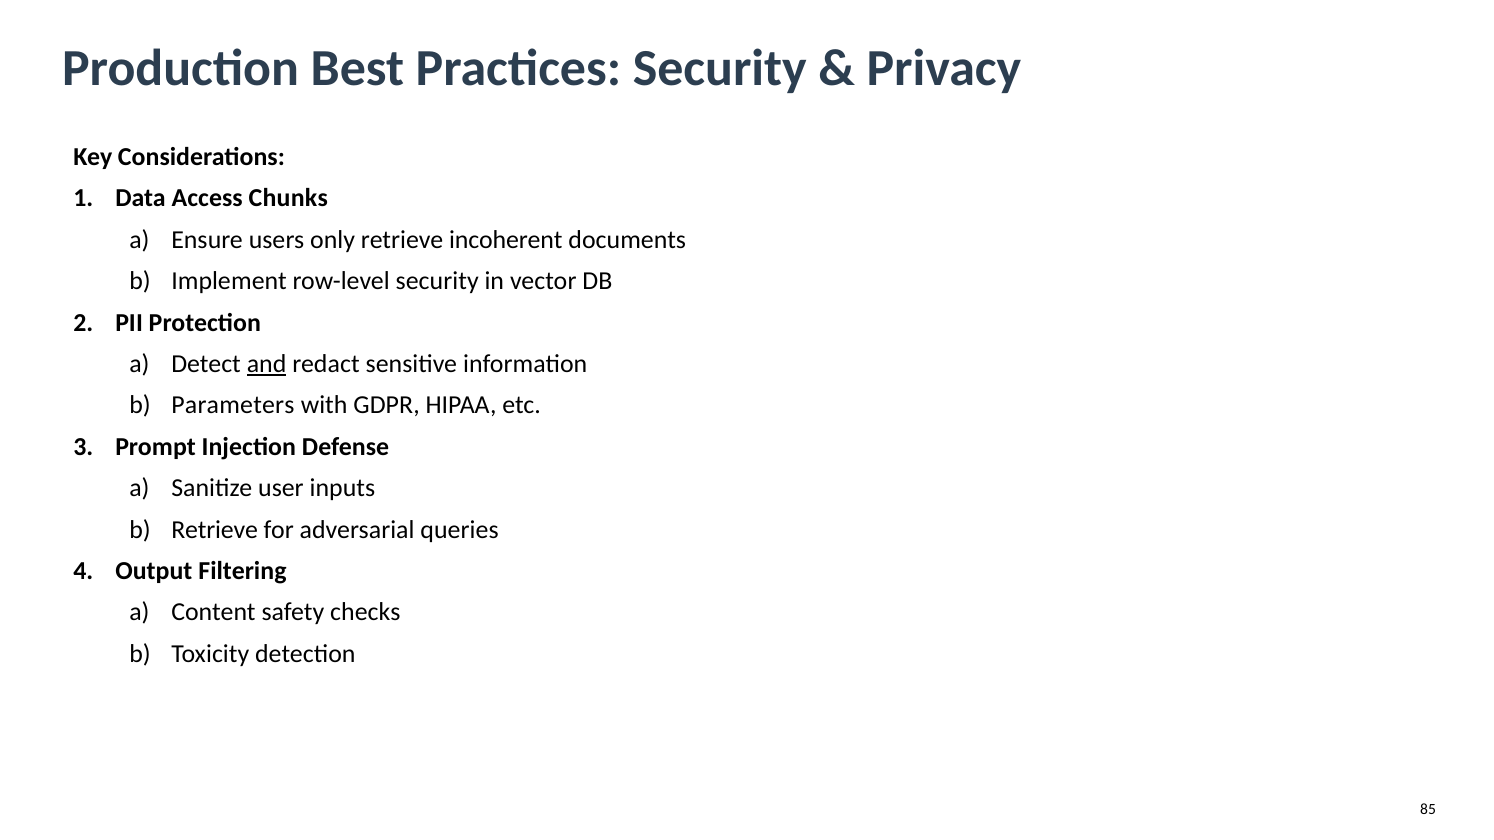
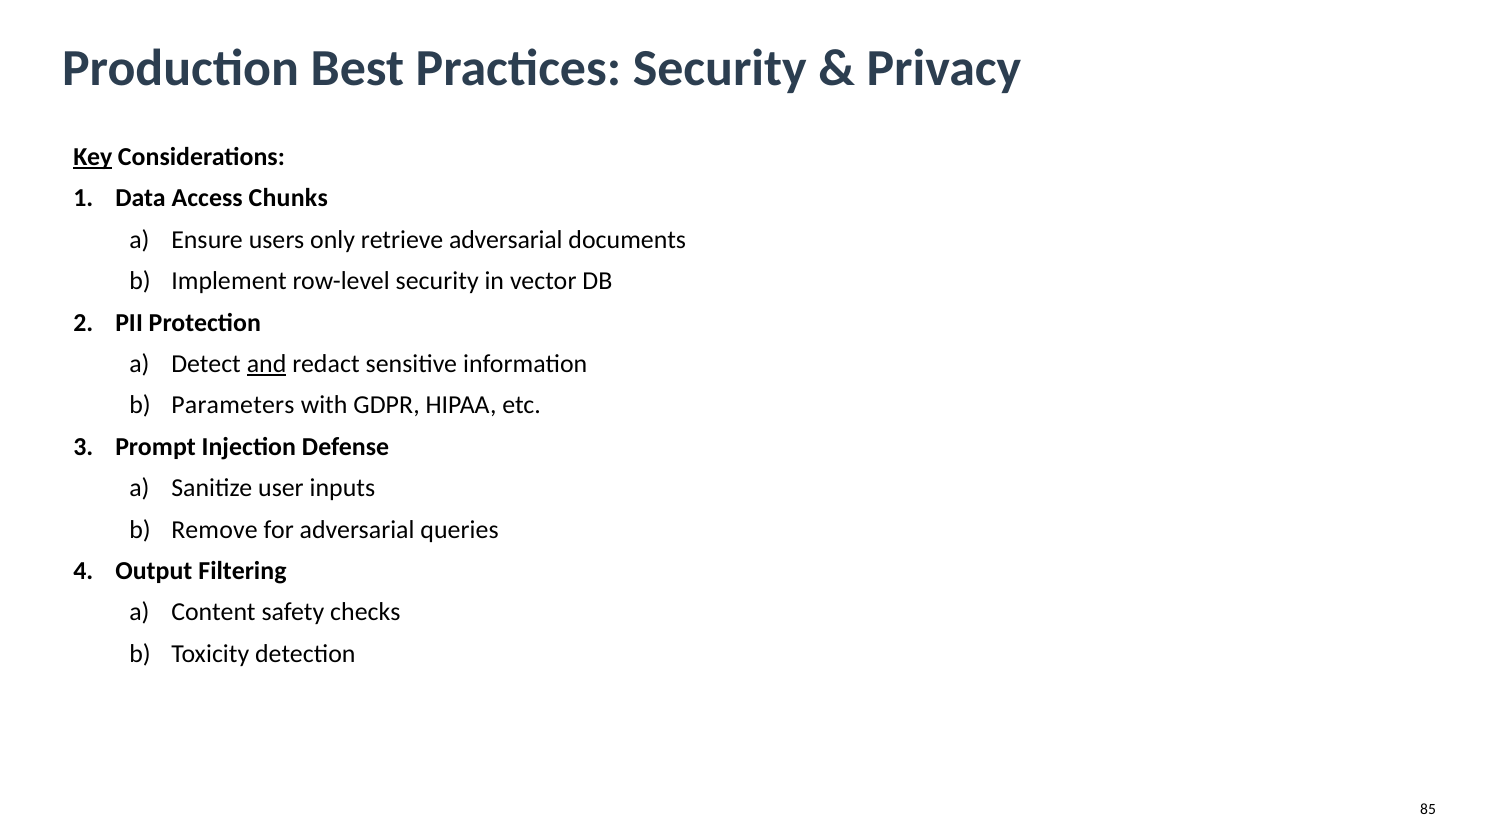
Key underline: none -> present
retrieve incoherent: incoherent -> adversarial
Retrieve at (215, 530): Retrieve -> Remove
